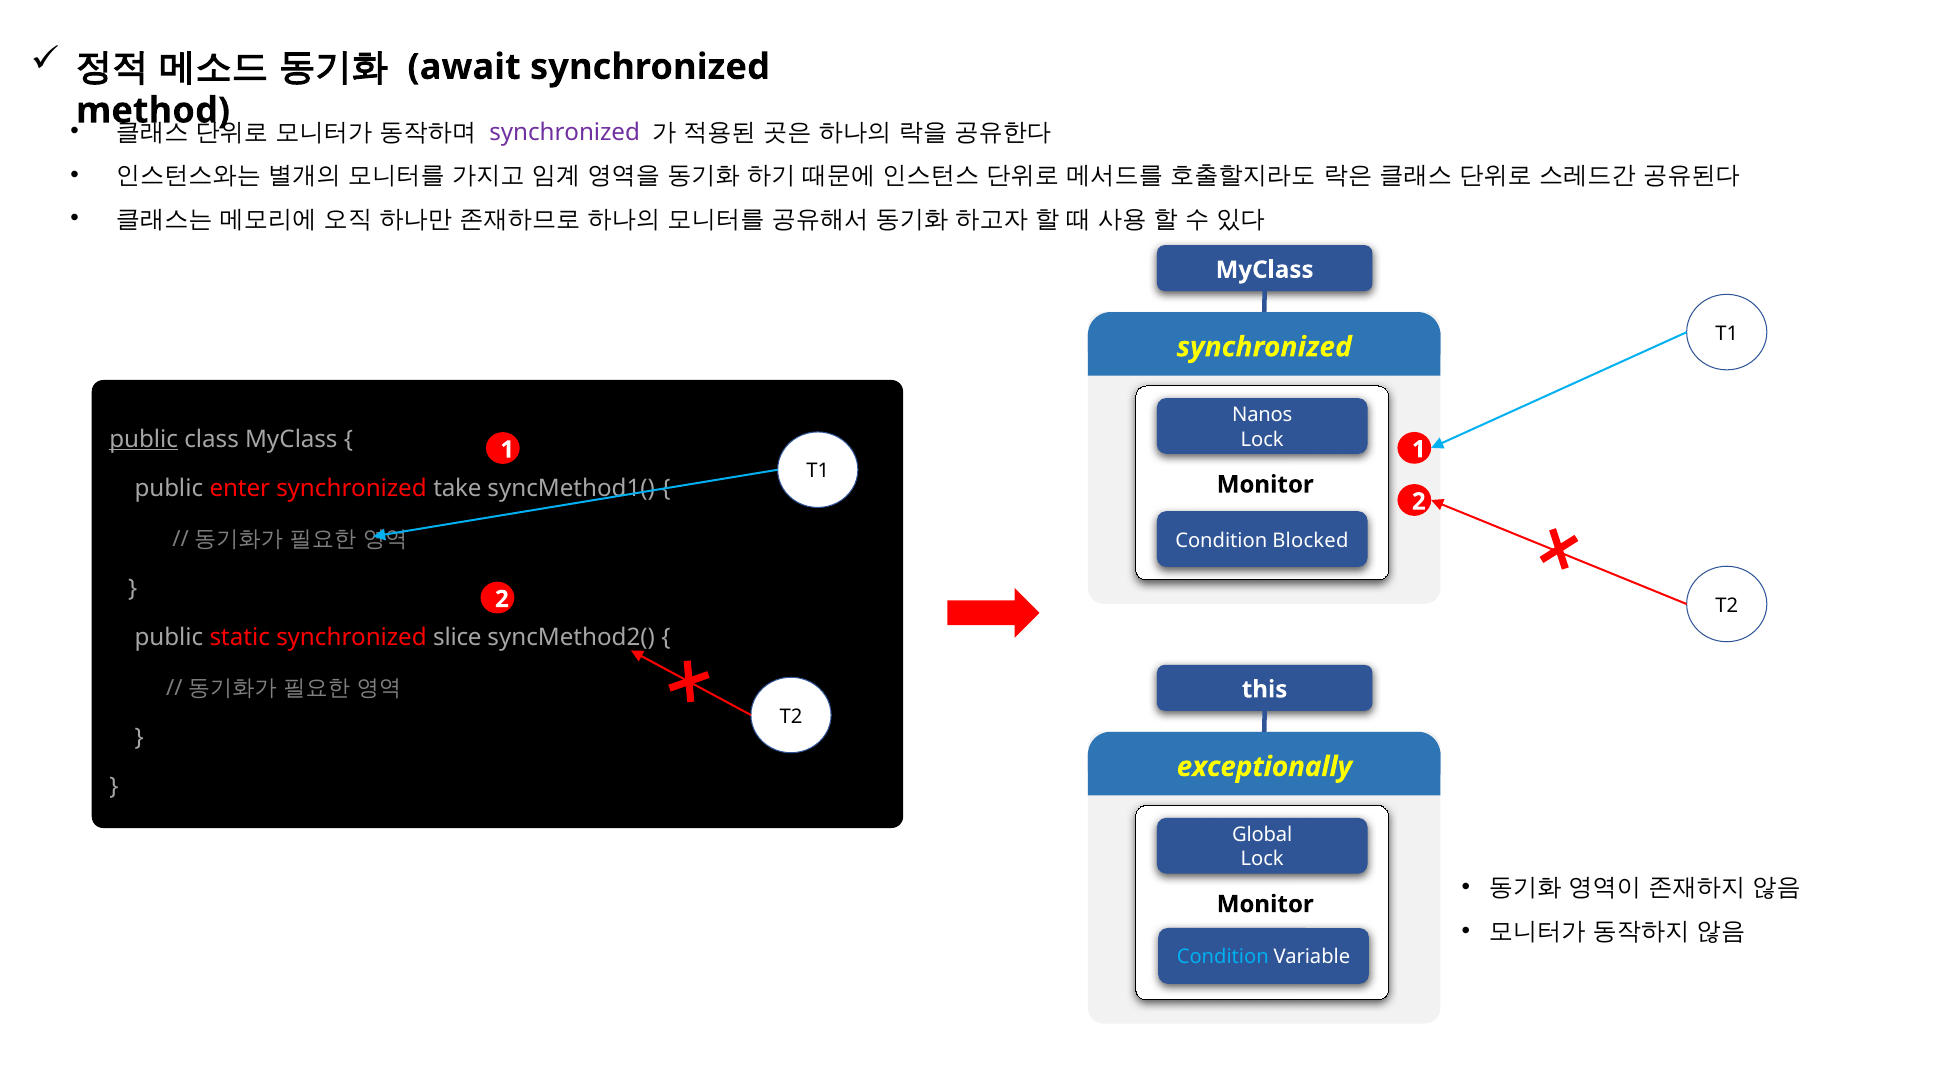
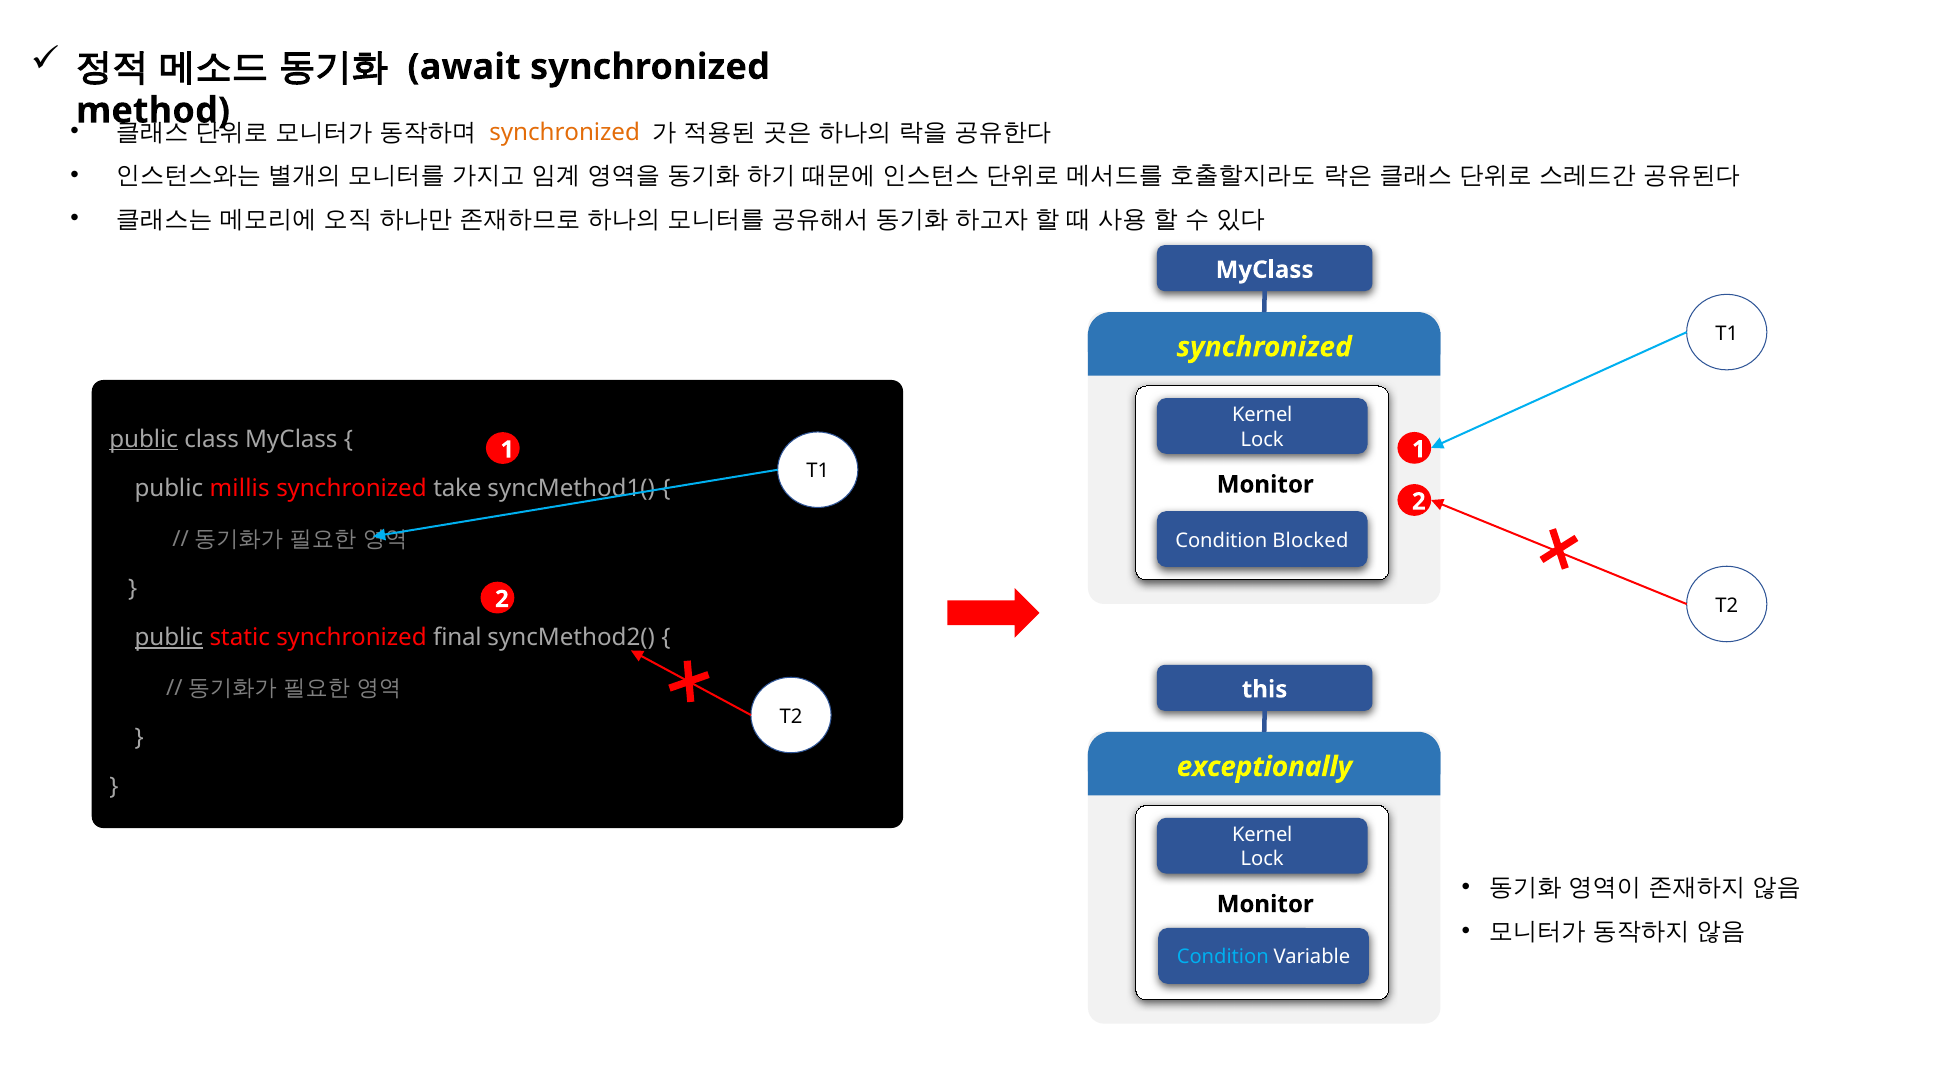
synchronized at (565, 132) colour: purple -> orange
Nanos at (1262, 415): Nanos -> Kernel
enter: enter -> millis
public at (169, 638) underline: none -> present
slice: slice -> final
Global at (1262, 835): Global -> Kernel
